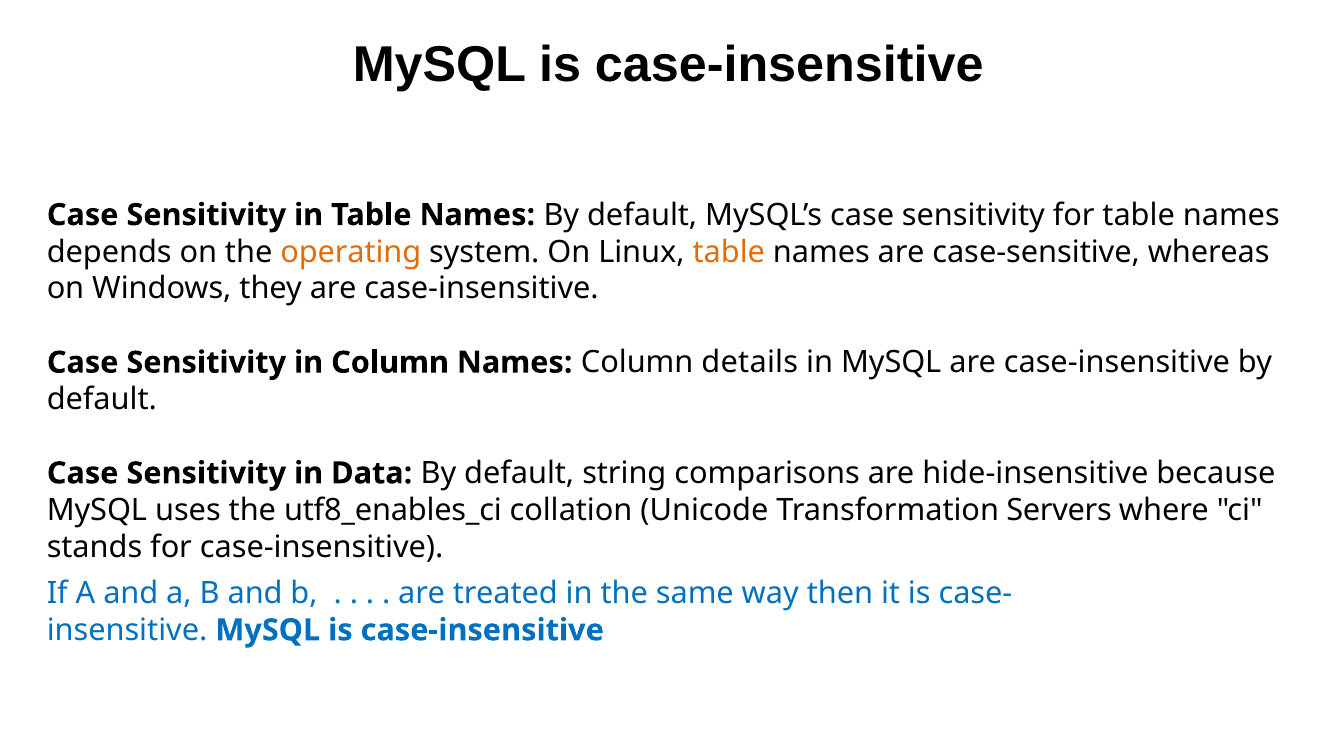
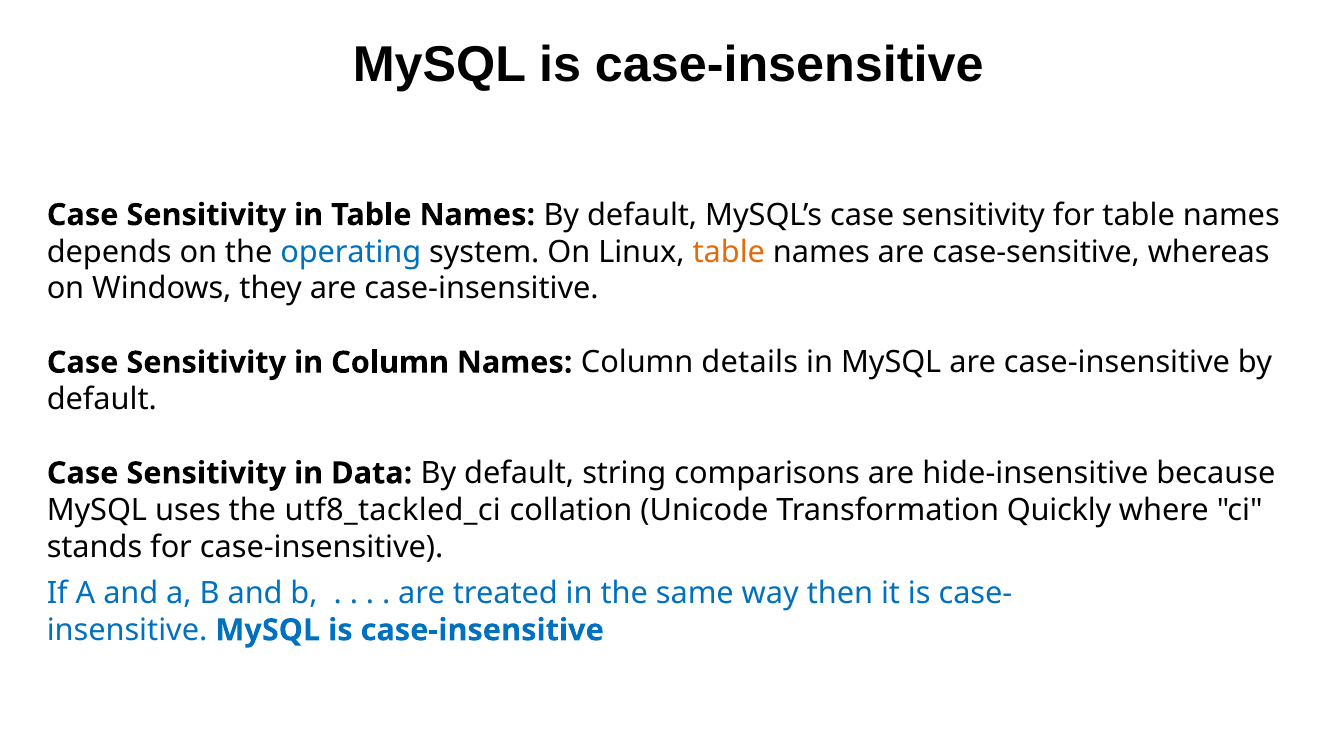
operating colour: orange -> blue
utf8_enables_ci: utf8_enables_ci -> utf8_tackled_ci
Servers: Servers -> Quickly
